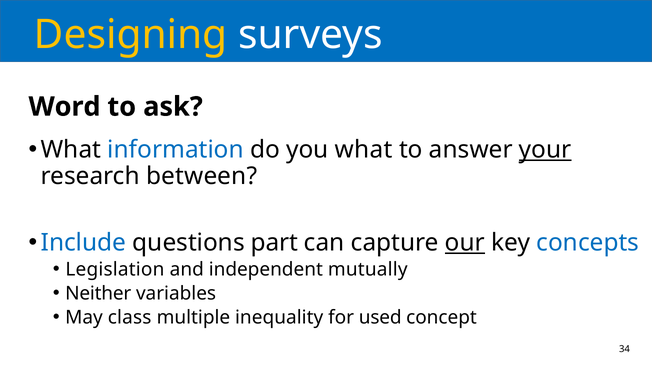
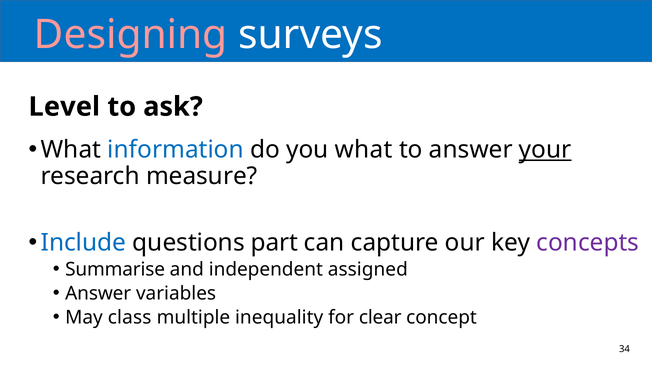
Designing colour: yellow -> pink
Word: Word -> Level
between: between -> measure
our underline: present -> none
concepts colour: blue -> purple
Legislation: Legislation -> Summarise
mutually: mutually -> assigned
Neither at (98, 293): Neither -> Answer
used: used -> clear
